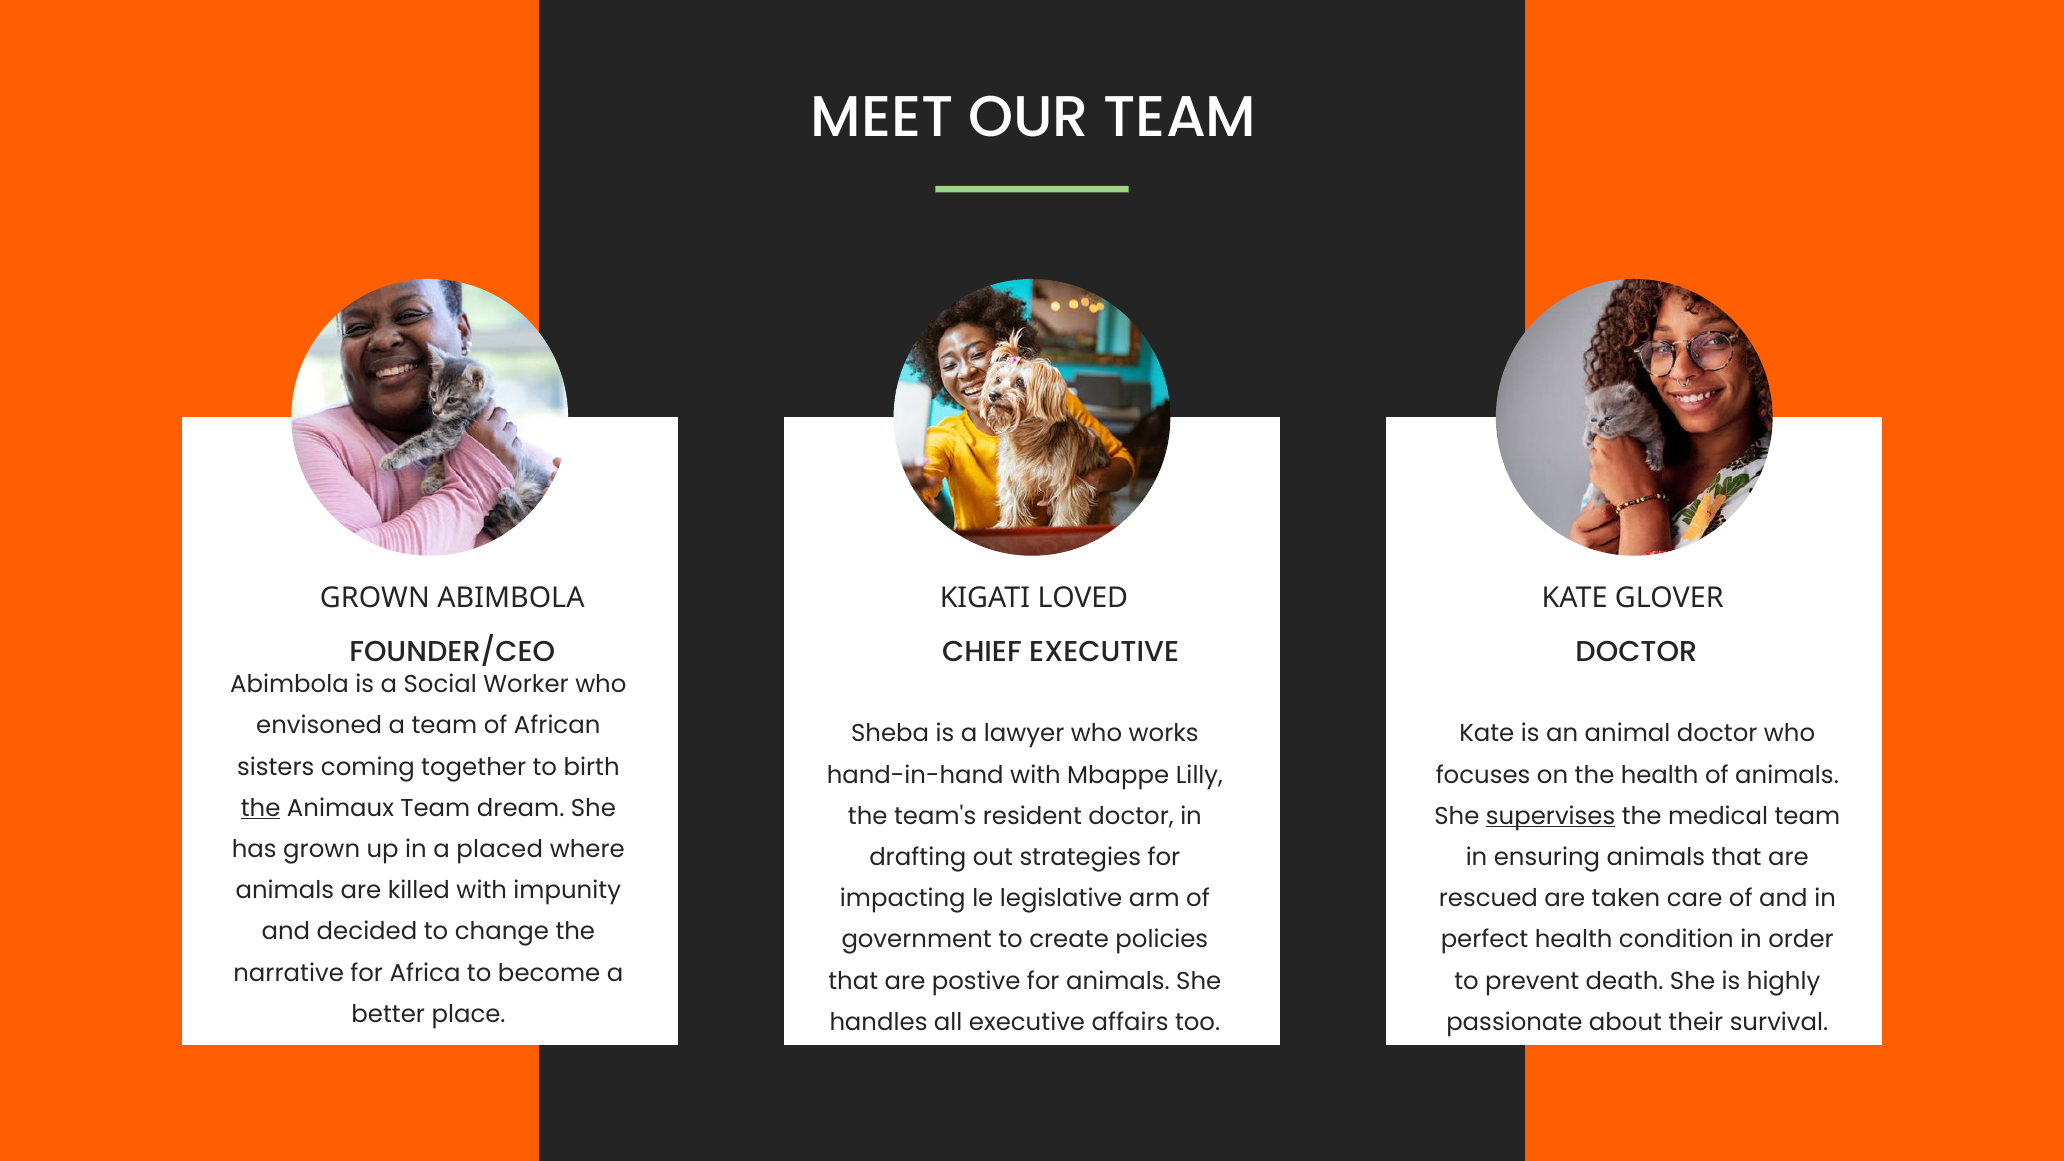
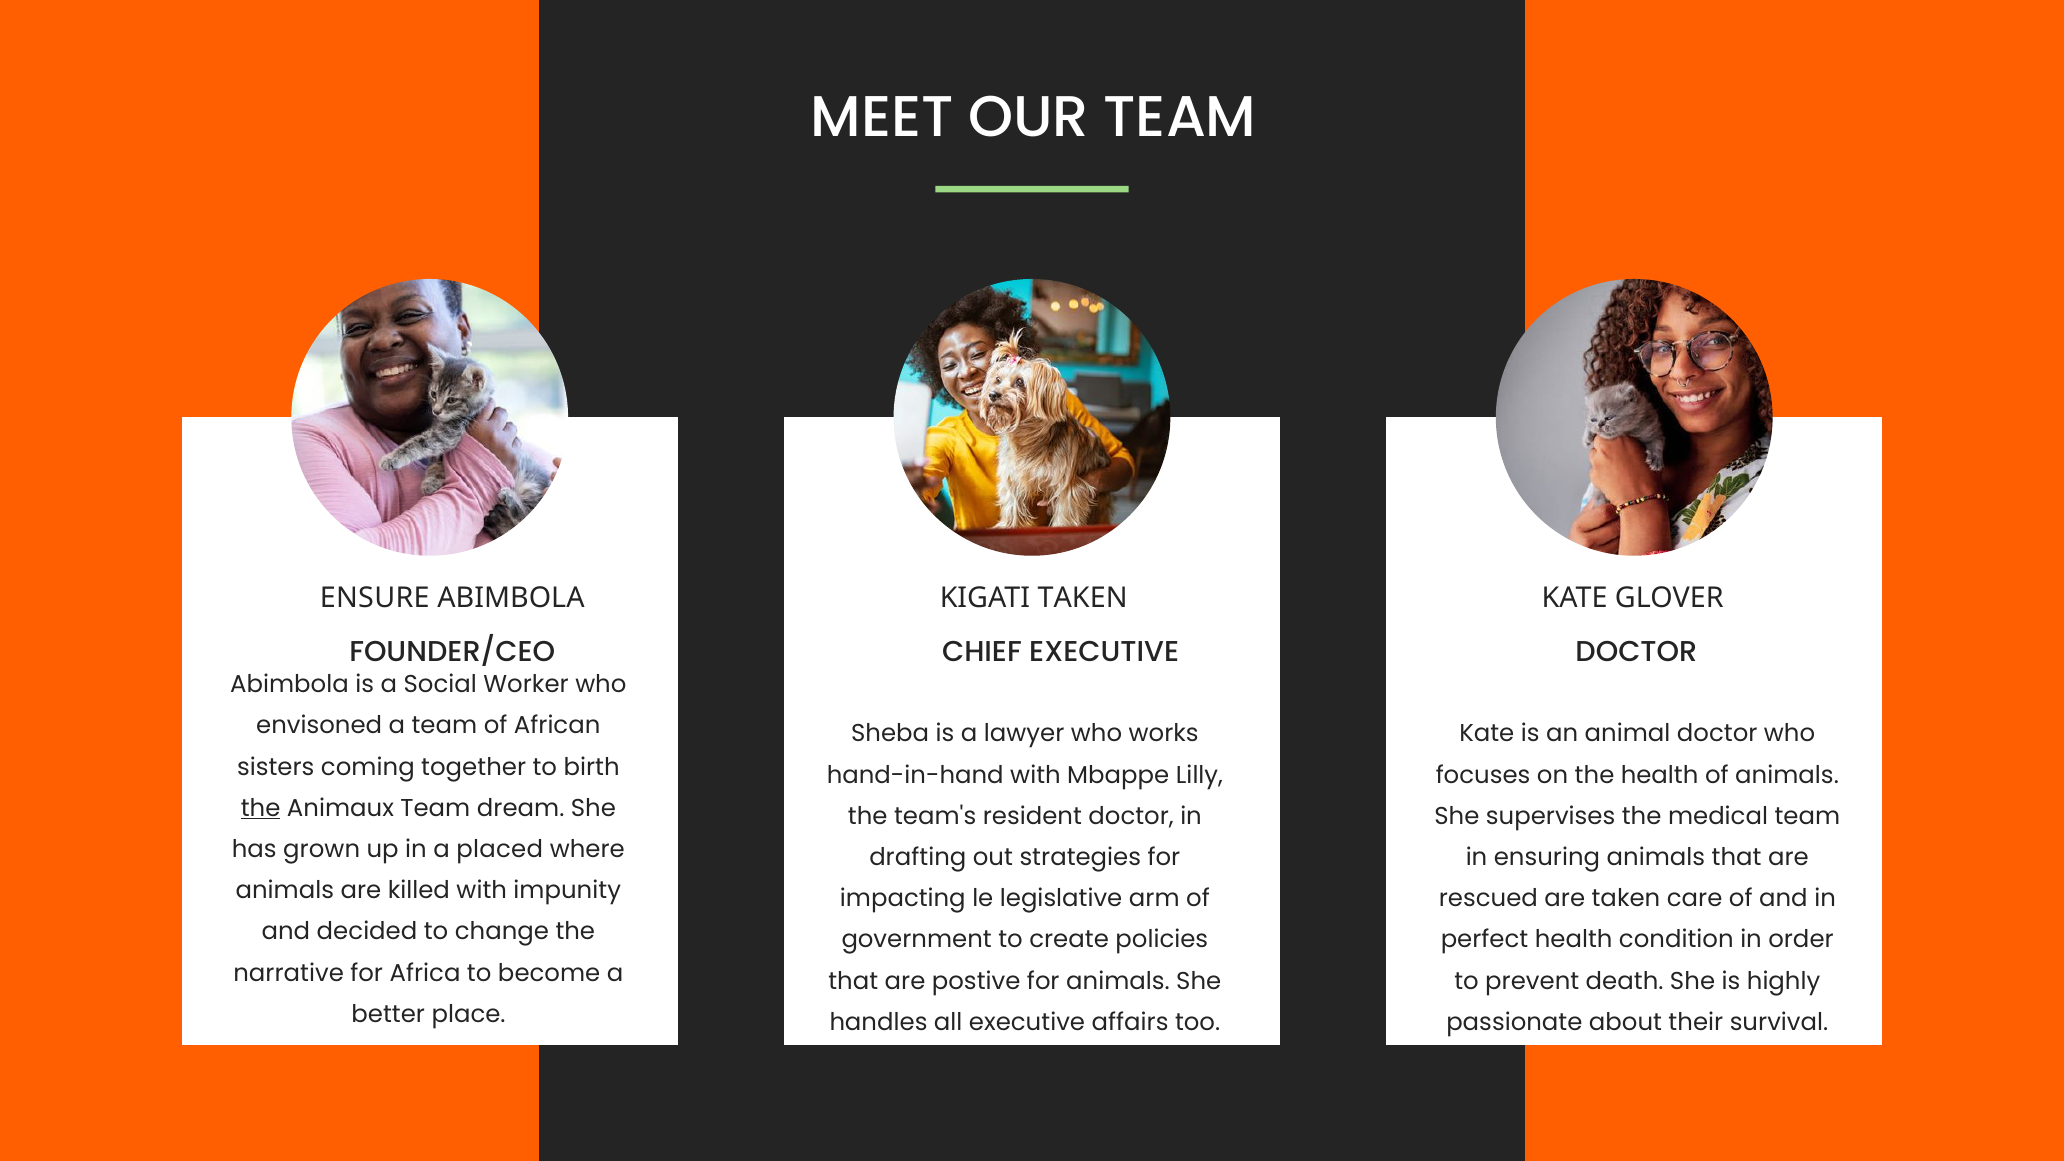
GROWN at (375, 598): GROWN -> ENSURE
KIGATI LOVED: LOVED -> TAKEN
supervises underline: present -> none
